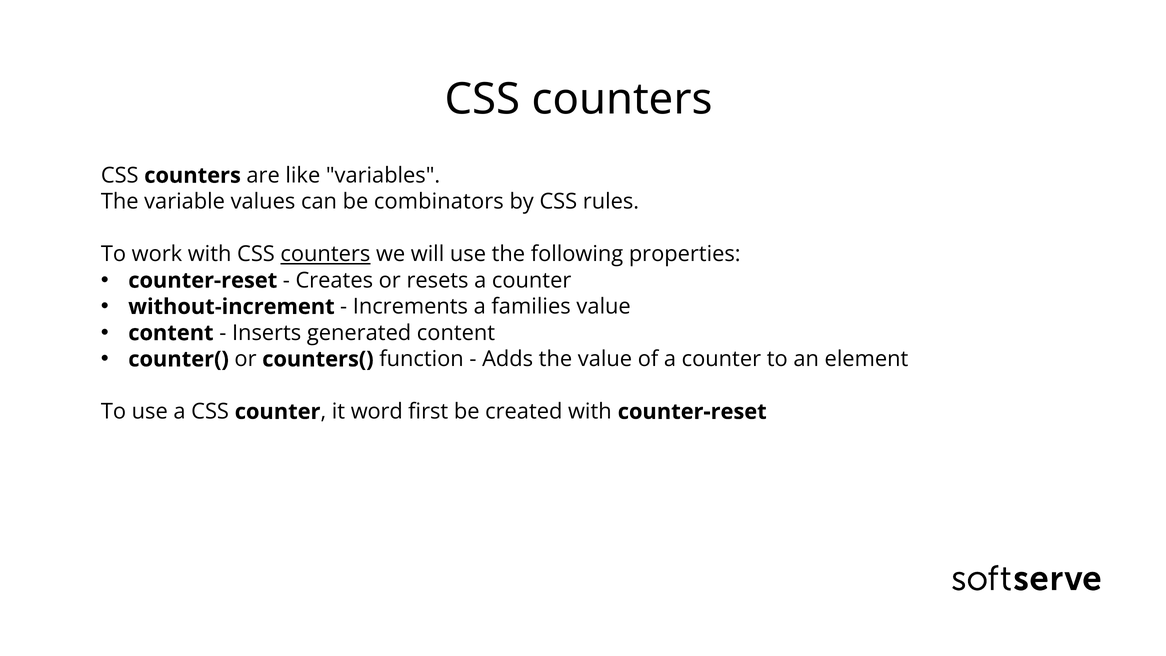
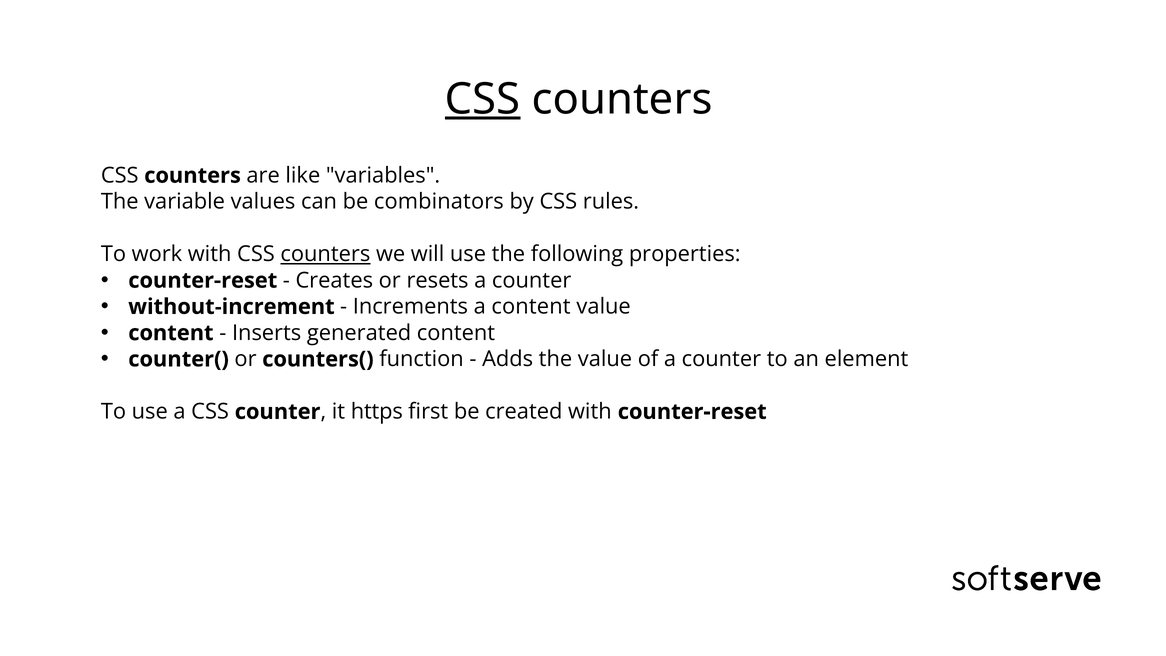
CSS at (483, 99) underline: none -> present
a families: families -> content
word: word -> https
